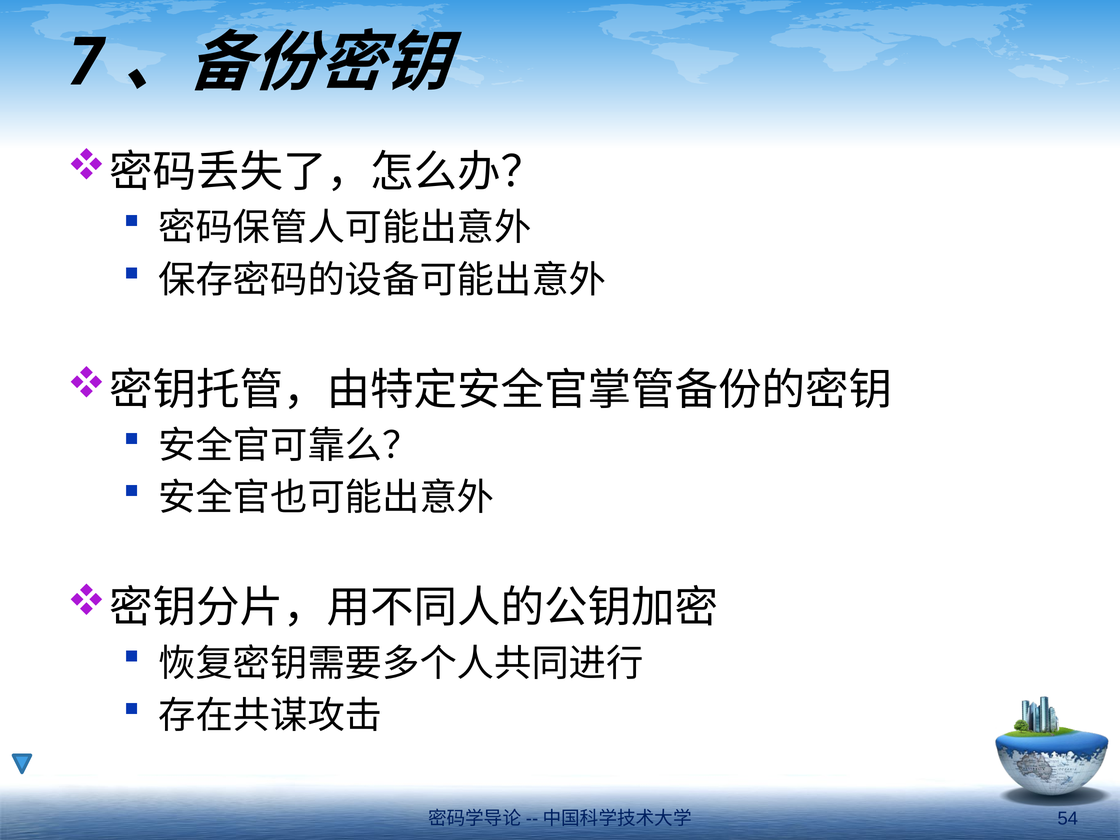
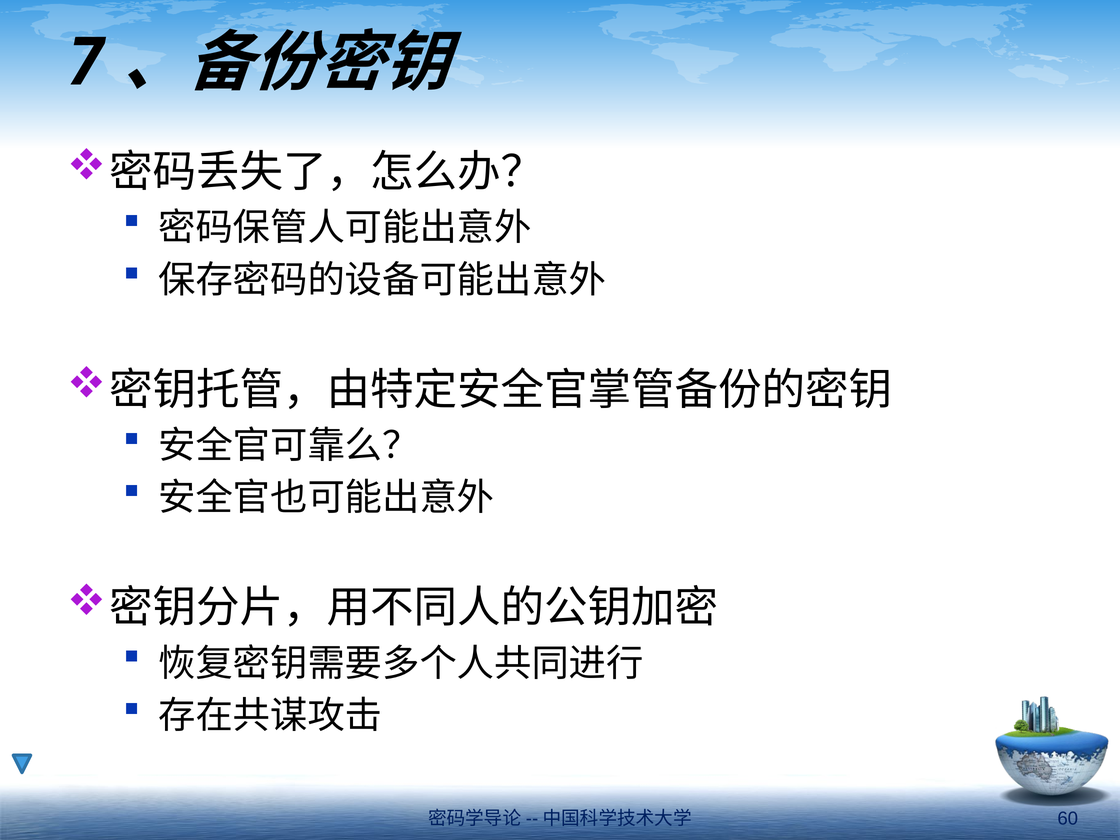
54: 54 -> 60
